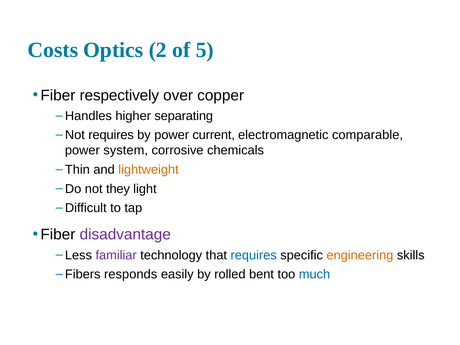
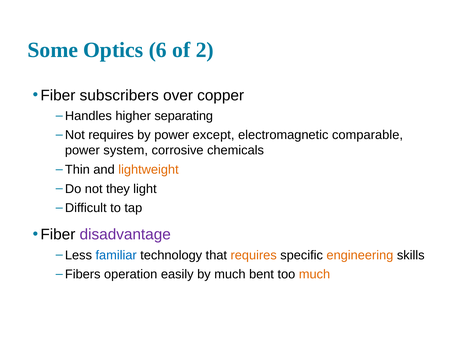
Costs: Costs -> Some
2: 2 -> 6
5: 5 -> 2
respectively: respectively -> subscribers
current: current -> except
familiar colour: purple -> blue
requires at (254, 255) colour: blue -> orange
responds: responds -> operation
by rolled: rolled -> much
much at (314, 274) colour: blue -> orange
